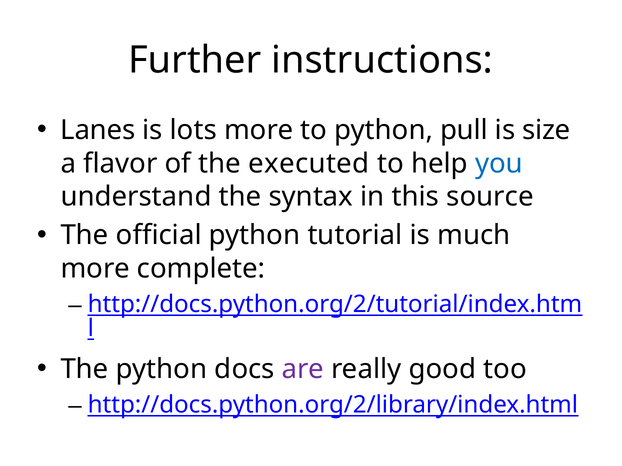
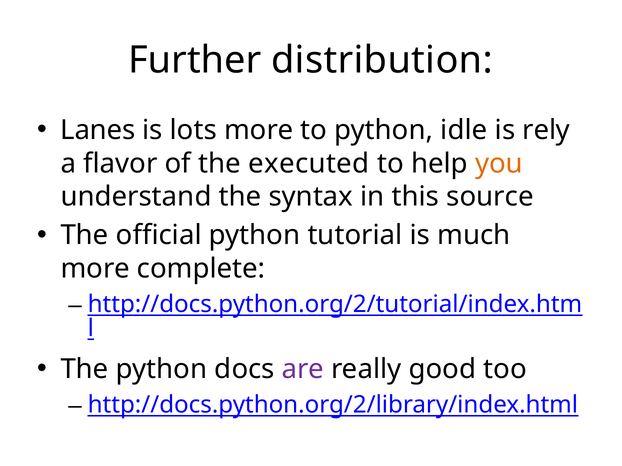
instructions: instructions -> distribution
pull: pull -> idle
size: size -> rely
you colour: blue -> orange
